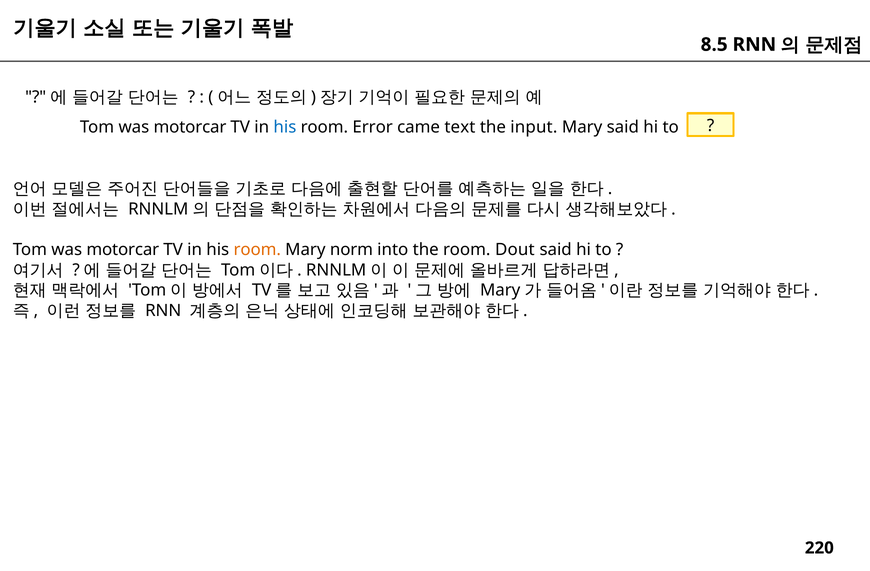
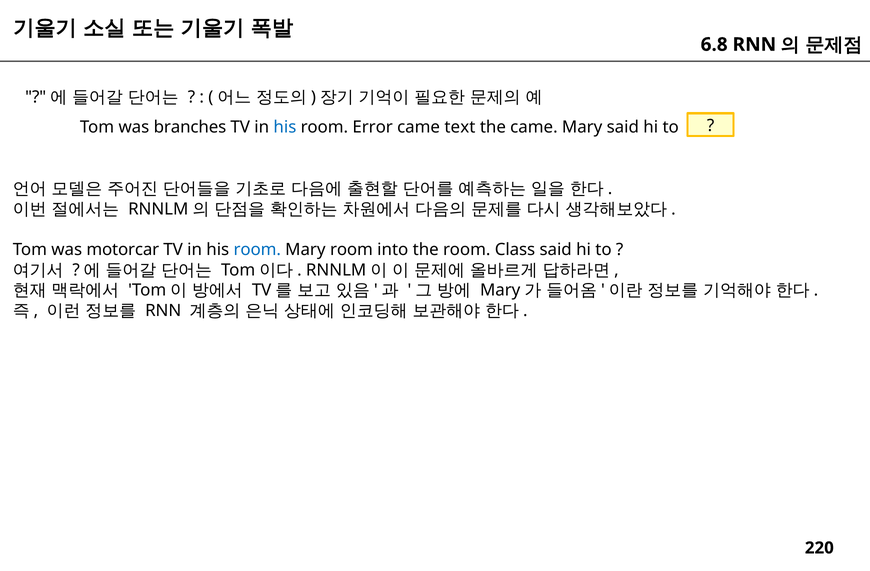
8.5: 8.5 -> 6.8
motorcar at (190, 127): motorcar -> branches
the input: input -> came
room at (257, 250) colour: orange -> blue
Mary norm: norm -> room
Dout: Dout -> Class
